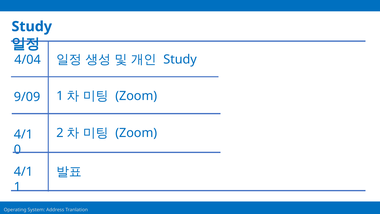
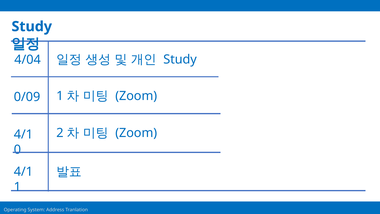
9/09: 9/09 -> 0/09
